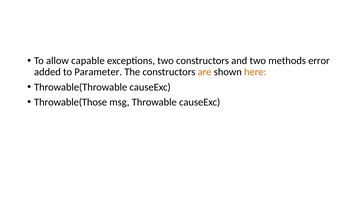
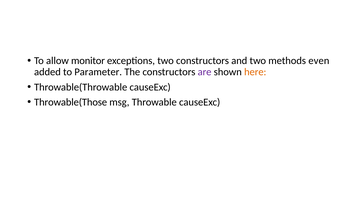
capable: capable -> monitor
error: error -> even
are colour: orange -> purple
